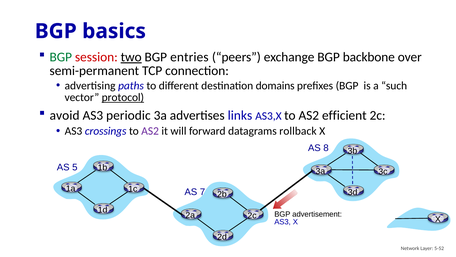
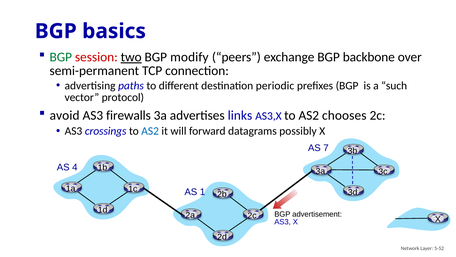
entries: entries -> modify
domains: domains -> periodic
protocol underline: present -> none
periodic: periodic -> firewalls
efficient: efficient -> chooses
AS2 at (150, 131) colour: purple -> blue
rollback: rollback -> possibly
8: 8 -> 7
5: 5 -> 4
7: 7 -> 1
